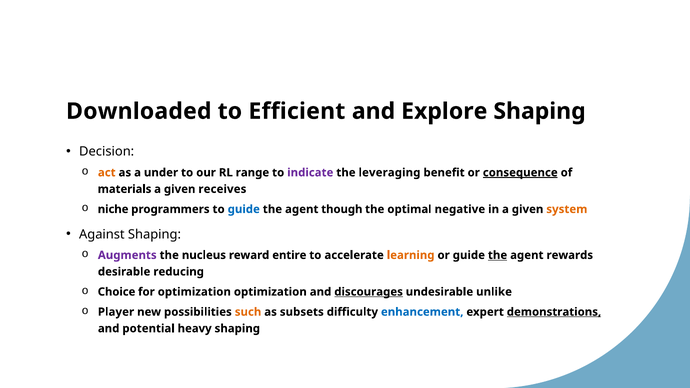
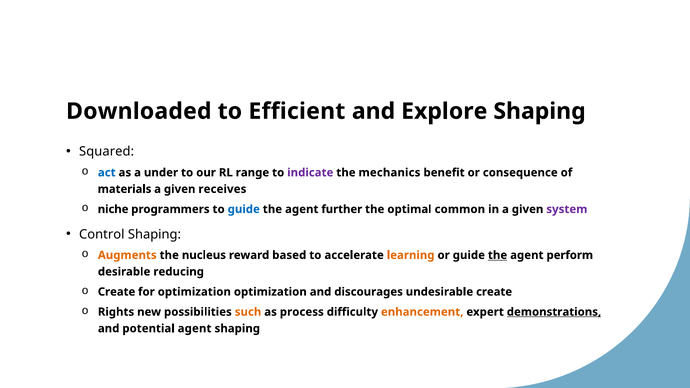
Decision: Decision -> Squared
act colour: orange -> blue
leveraging: leveraging -> mechanics
consequence underline: present -> none
though: though -> further
negative: negative -> common
system colour: orange -> purple
Against: Against -> Control
Augments colour: purple -> orange
entire: entire -> based
rewards: rewards -> perform
Choice at (117, 292): Choice -> Create
discourages underline: present -> none
undesirable unlike: unlike -> create
Player: Player -> Rights
subsets: subsets -> process
enhancement colour: blue -> orange
potential heavy: heavy -> agent
